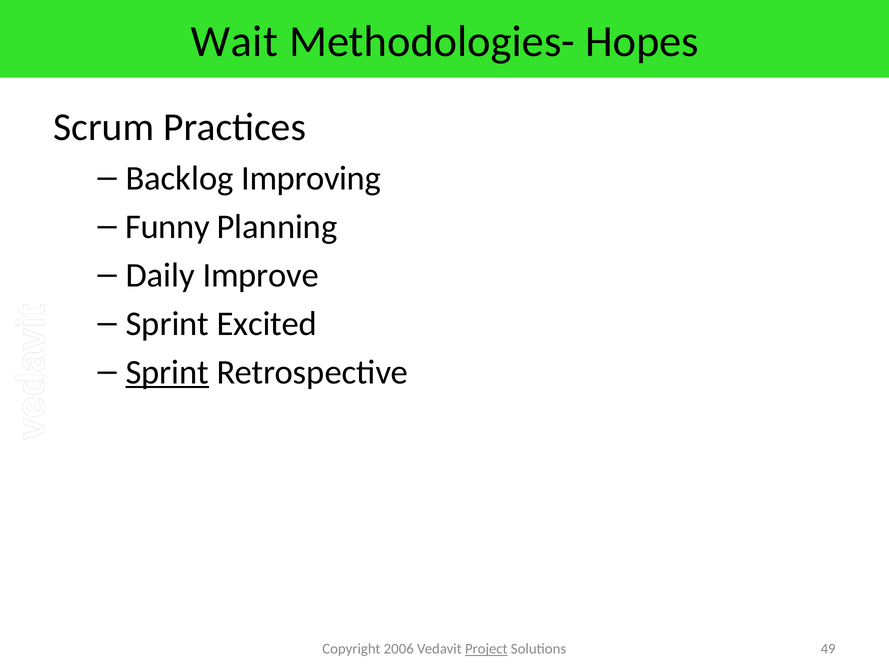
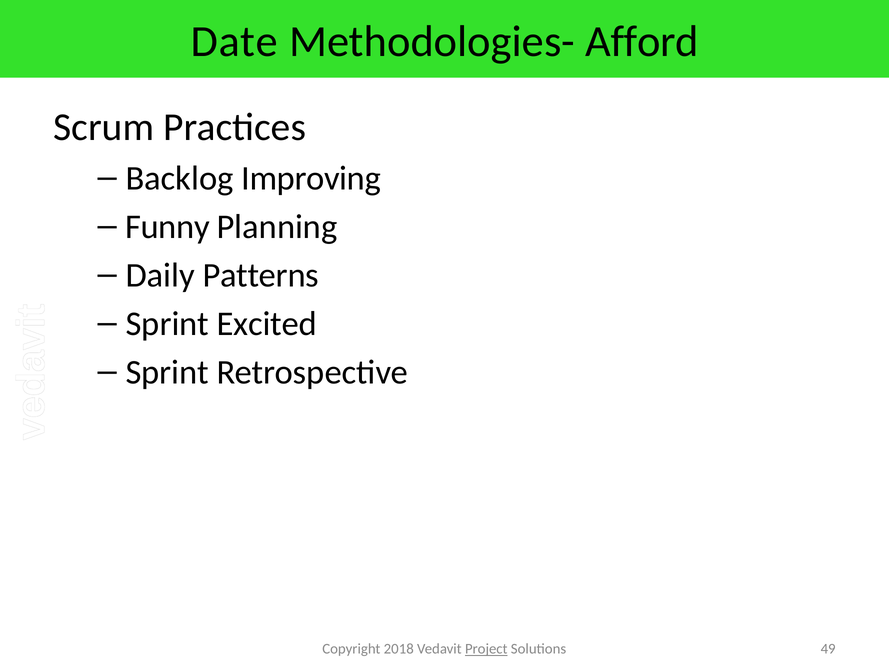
Wait: Wait -> Date
Hopes: Hopes -> Afford
Improve: Improve -> Patterns
Sprint at (167, 372) underline: present -> none
2006: 2006 -> 2018
